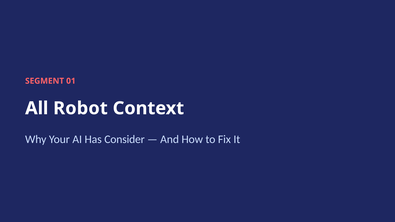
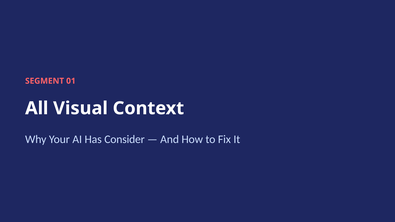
Robot: Robot -> Visual
